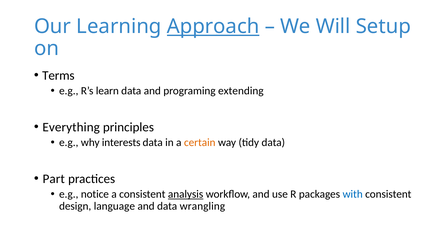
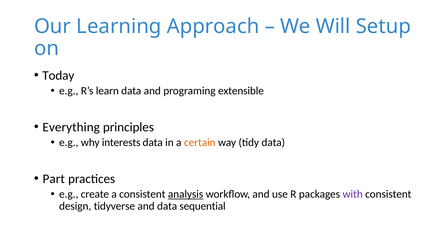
Approach underline: present -> none
Terms: Terms -> Today
extending: extending -> extensible
notice: notice -> create
with colour: blue -> purple
language: language -> tidyverse
wrangling: wrangling -> sequential
